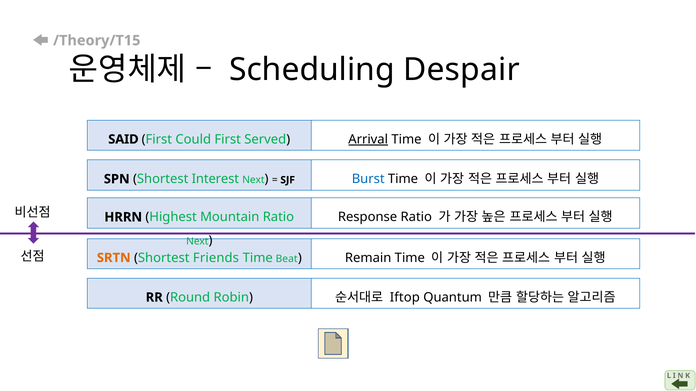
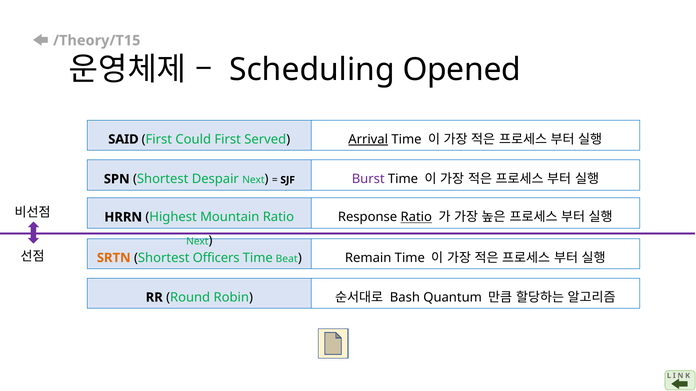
Despair: Despair -> Opened
Interest: Interest -> Despair
Burst colour: blue -> purple
Ratio at (416, 217) underline: none -> present
Friends: Friends -> Officers
Iftop: Iftop -> Bash
